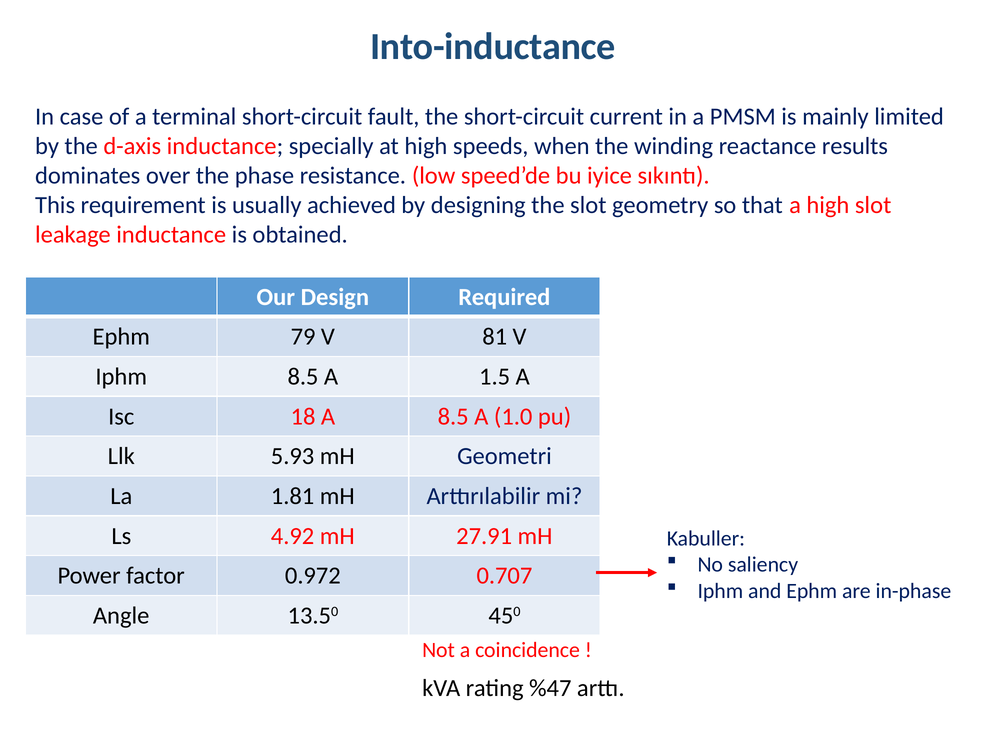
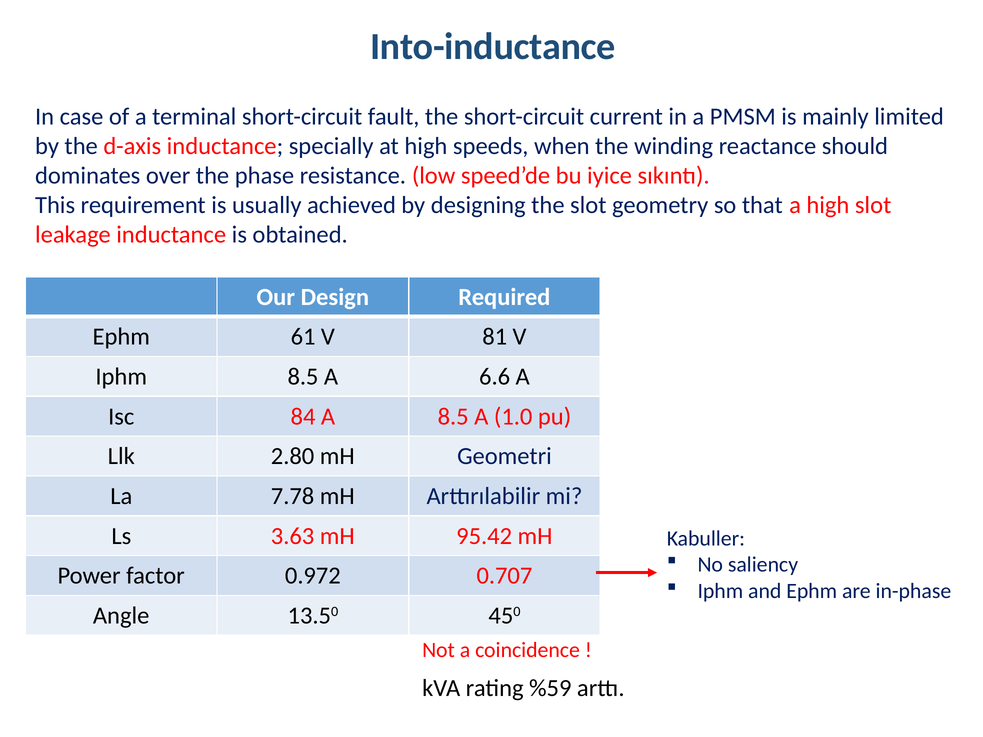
results: results -> should
79: 79 -> 61
1.5: 1.5 -> 6.6
18: 18 -> 84
5.93: 5.93 -> 2.80
1.81: 1.81 -> 7.78
4.92: 4.92 -> 3.63
27.91: 27.91 -> 95.42
%47: %47 -> %59
